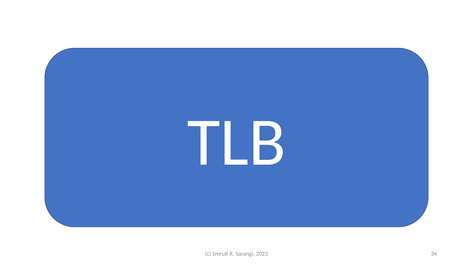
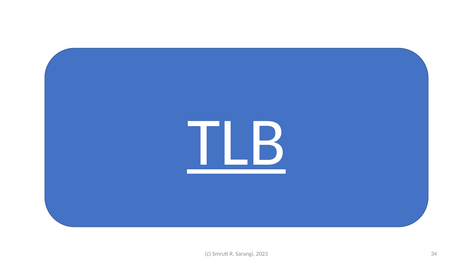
TLB underline: none -> present
